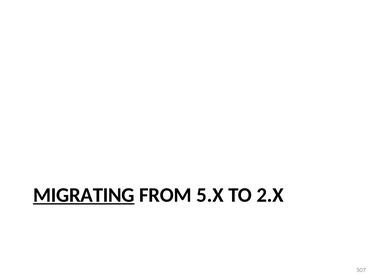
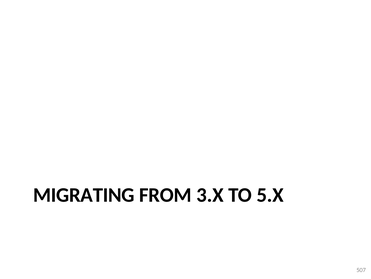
MIGRATING underline: present -> none
5.X: 5.X -> 3.X
2.X: 2.X -> 5.X
